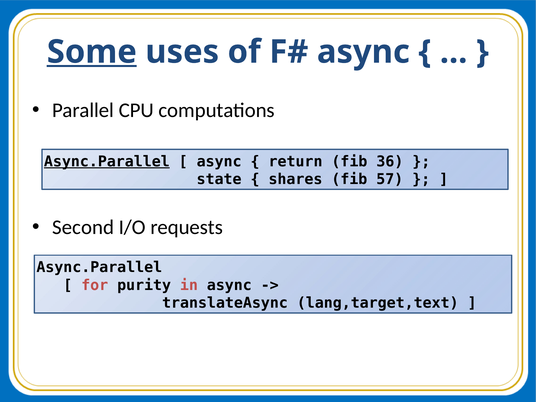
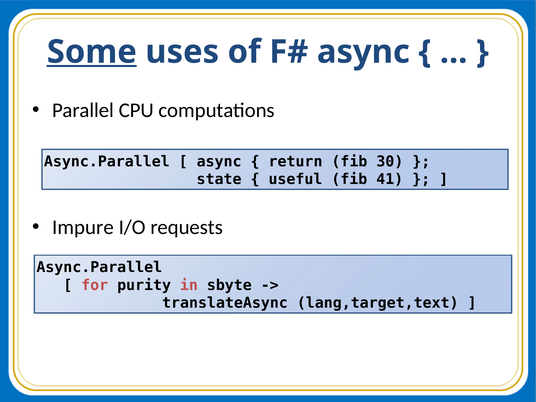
Async.Parallel at (107, 161) underline: present -> none
36: 36 -> 30
shares: shares -> useful
57: 57 -> 41
Second: Second -> Impure
in async: async -> sbyte
